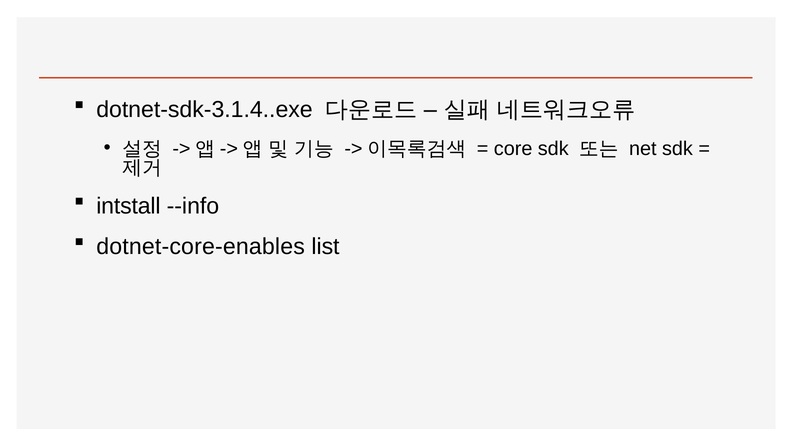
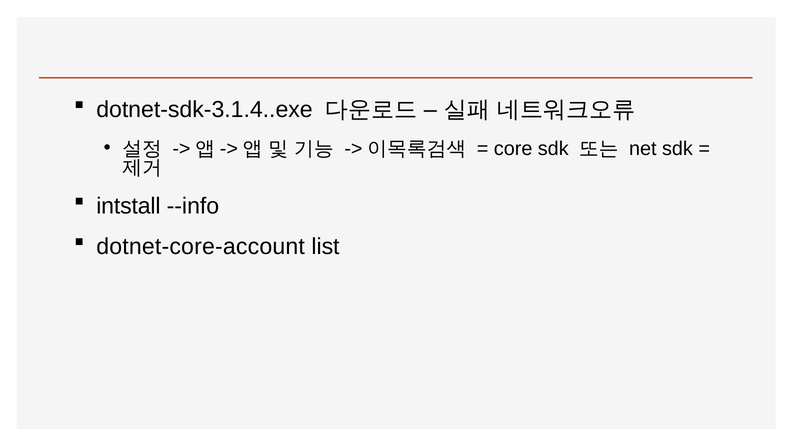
dotnet-core-enables: dotnet-core-enables -> dotnet-core-account
